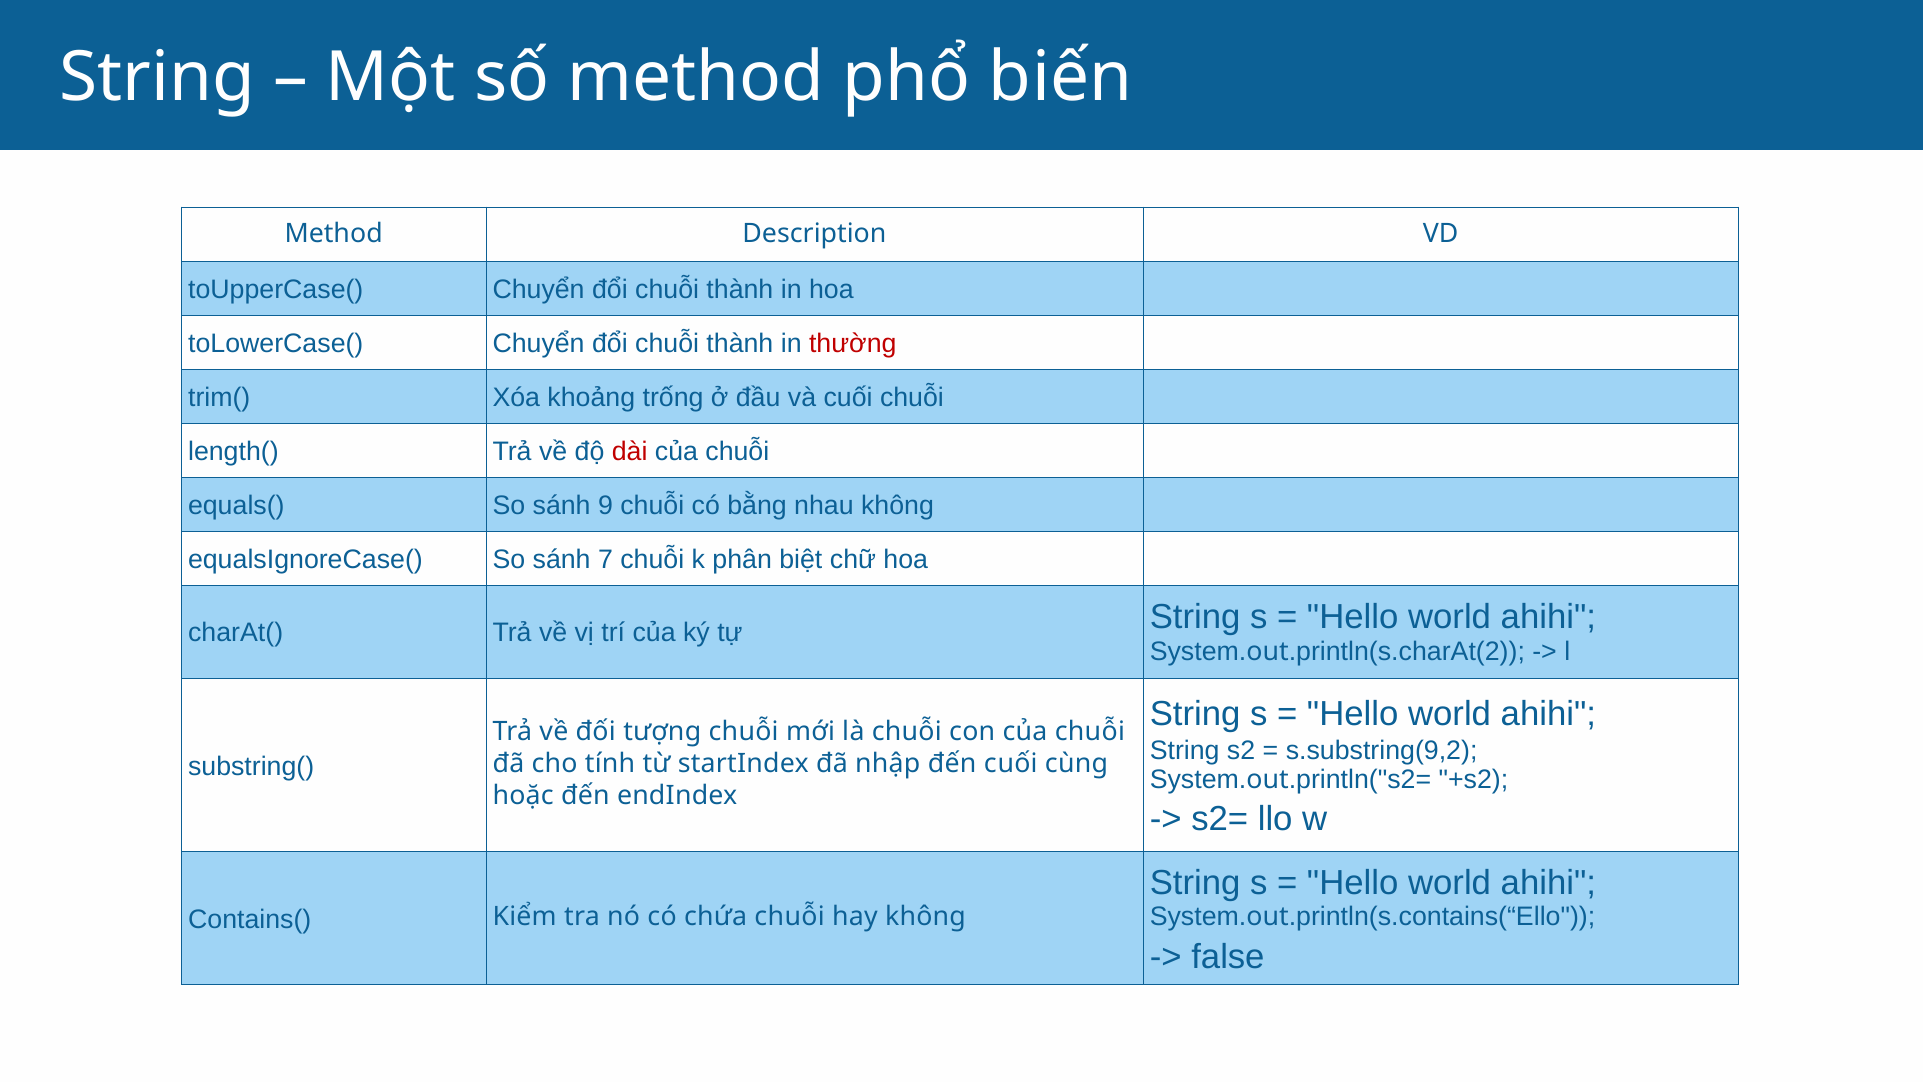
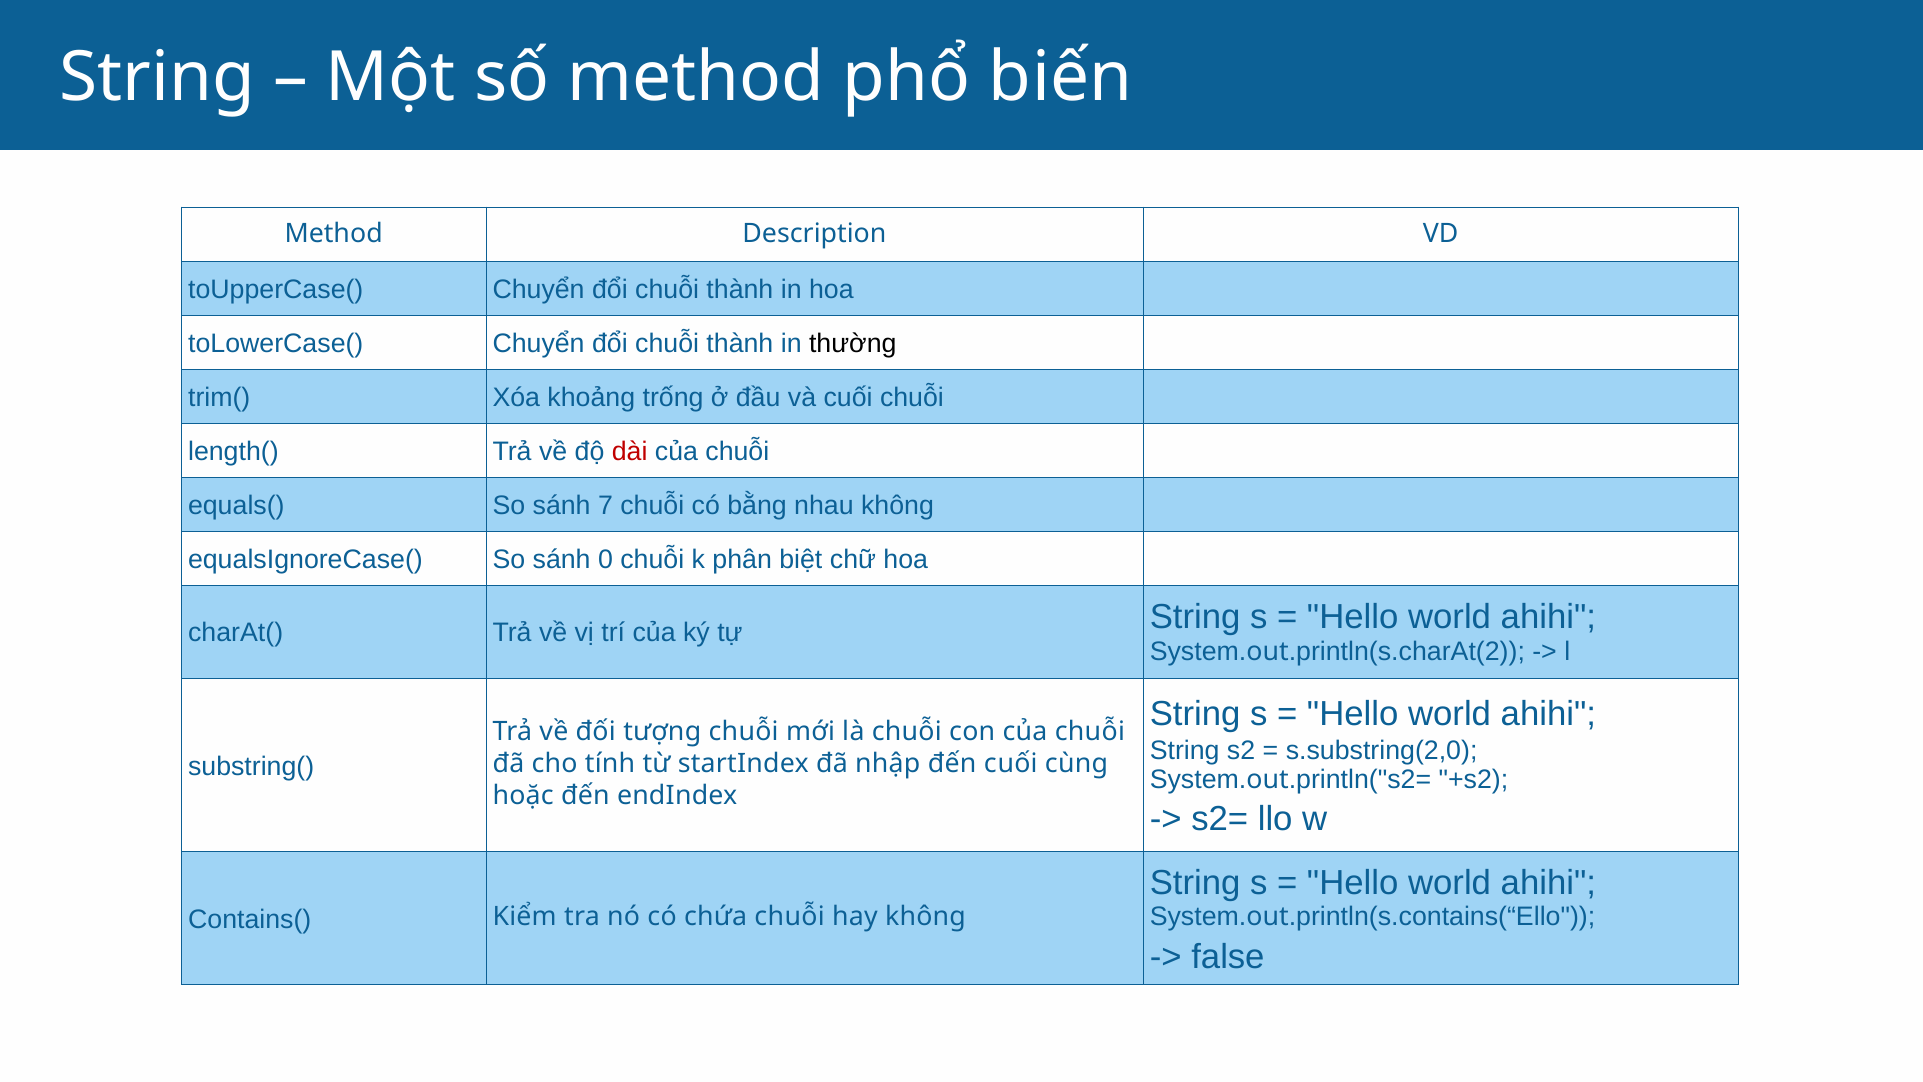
thường colour: red -> black
9: 9 -> 7
7: 7 -> 0
s.substring(9,2: s.substring(9,2 -> s.substring(2,0
